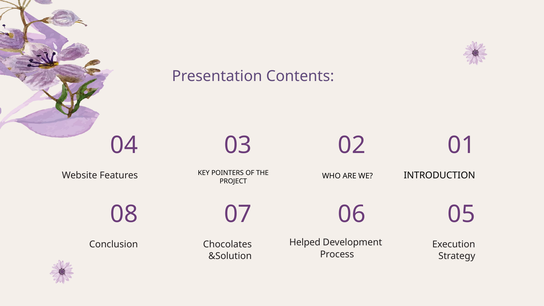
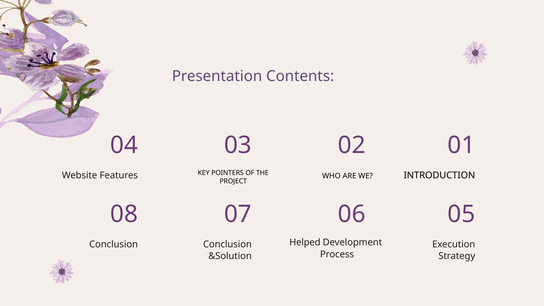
Chocolates at (227, 244): Chocolates -> Conclusion
